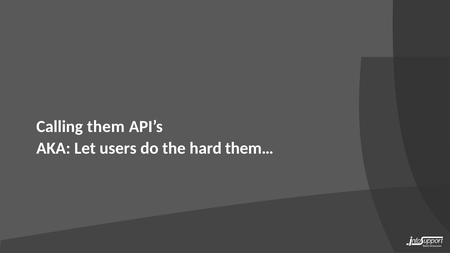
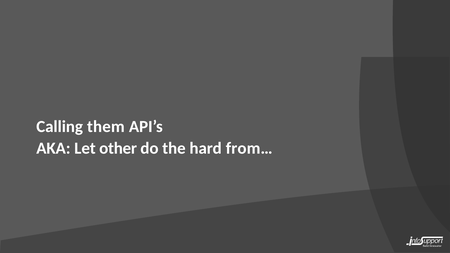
users: users -> other
them…: them… -> from…
